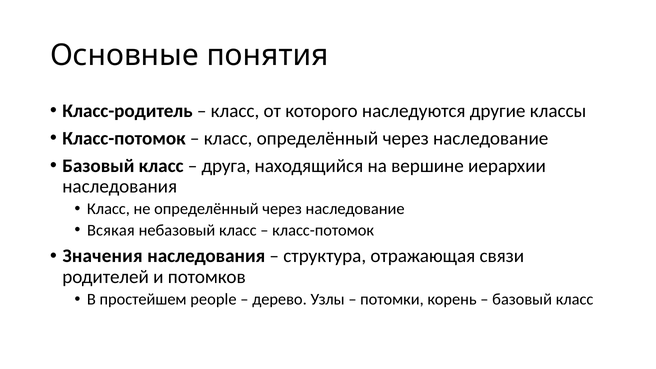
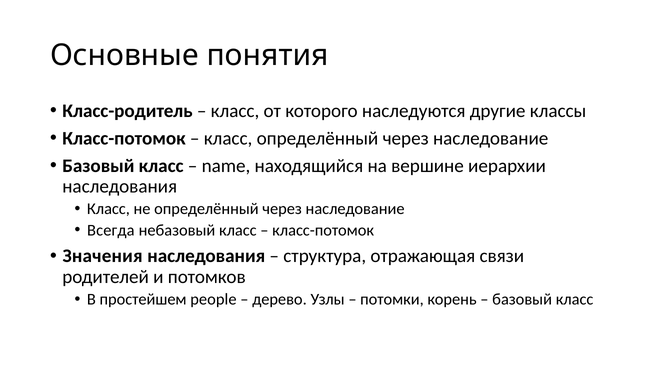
друга: друга -> name
Всякая: Всякая -> Всегда
